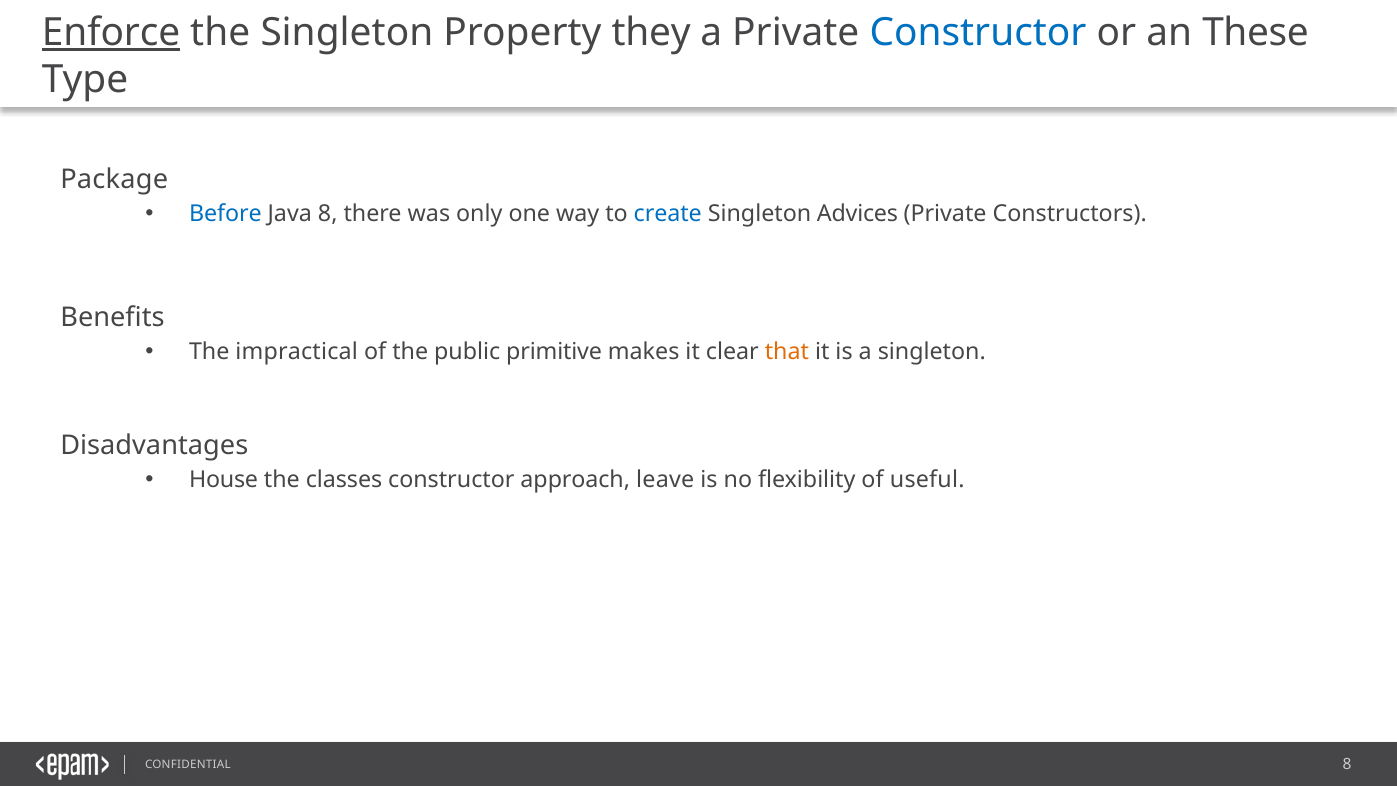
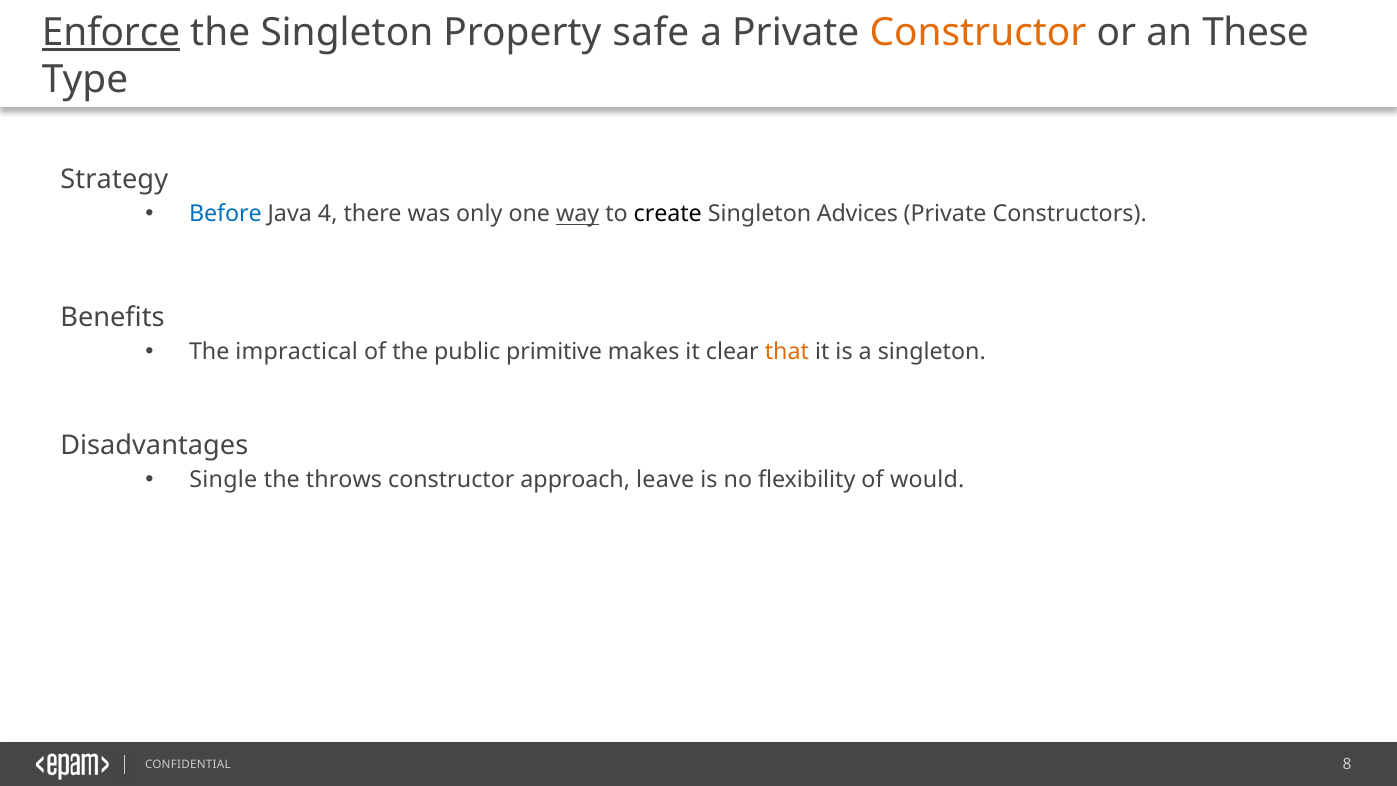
they: they -> safe
Constructor at (978, 33) colour: blue -> orange
Package: Package -> Strategy
Java 8: 8 -> 4
way underline: none -> present
create colour: blue -> black
House: House -> Single
classes: classes -> throws
useful: useful -> would
